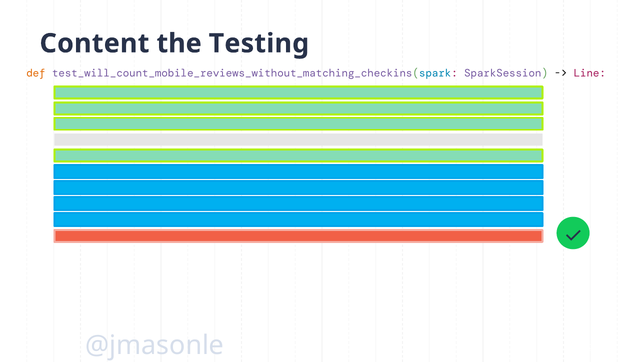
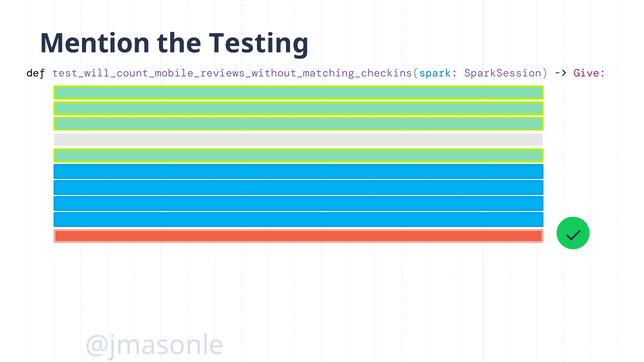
Content: Content -> Mention
def colour: orange -> black
Line: Line -> Give
